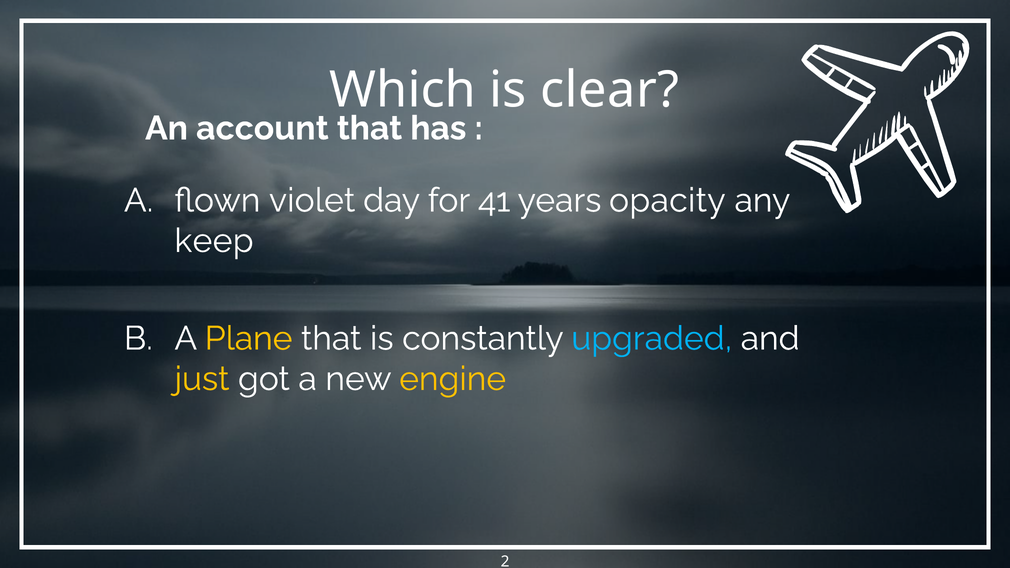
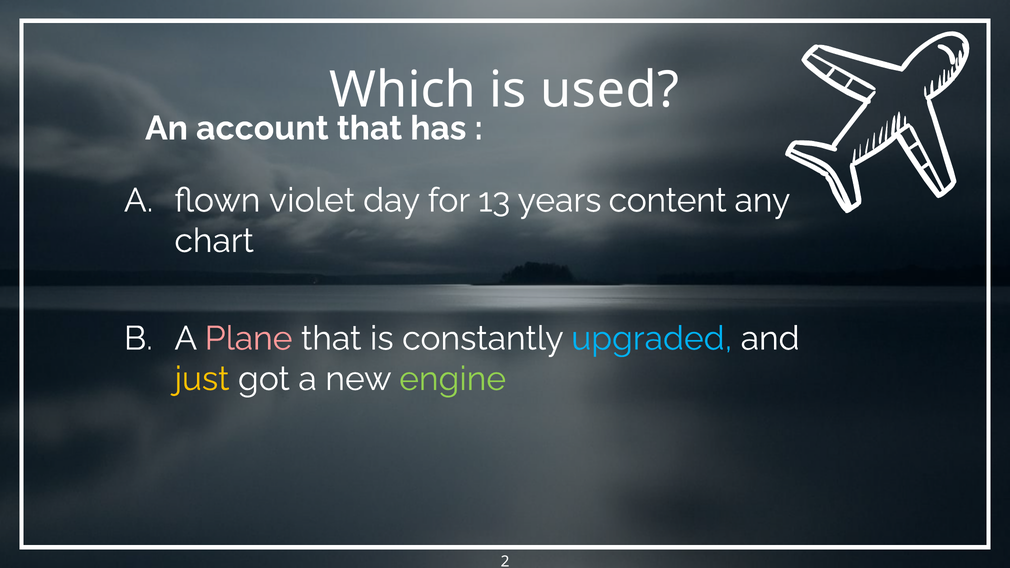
clear: clear -> used
41: 41 -> 13
opacity: opacity -> content
keep: keep -> chart
Plane colour: yellow -> pink
engine colour: yellow -> light green
